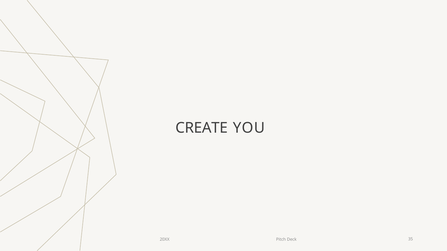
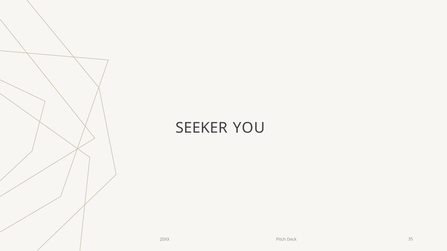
CREATE: CREATE -> SEEKER
